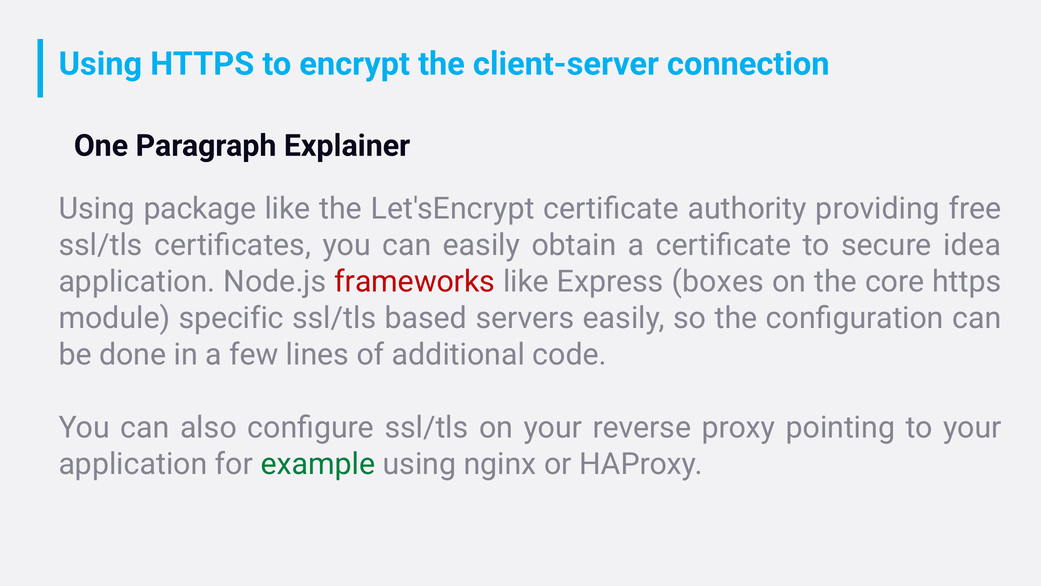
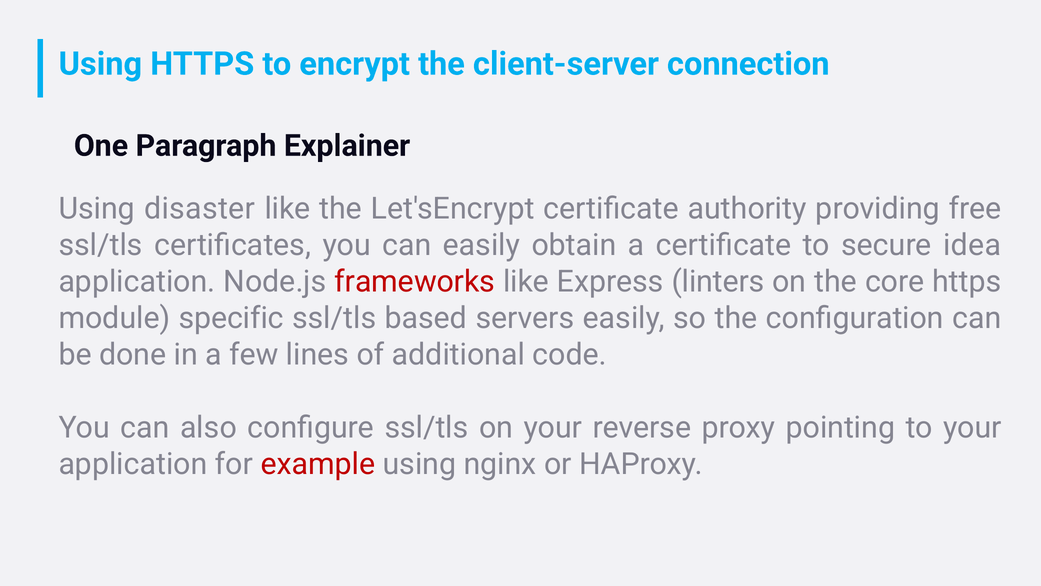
package: package -> disaster
boxes: boxes -> linters
example colour: green -> red
